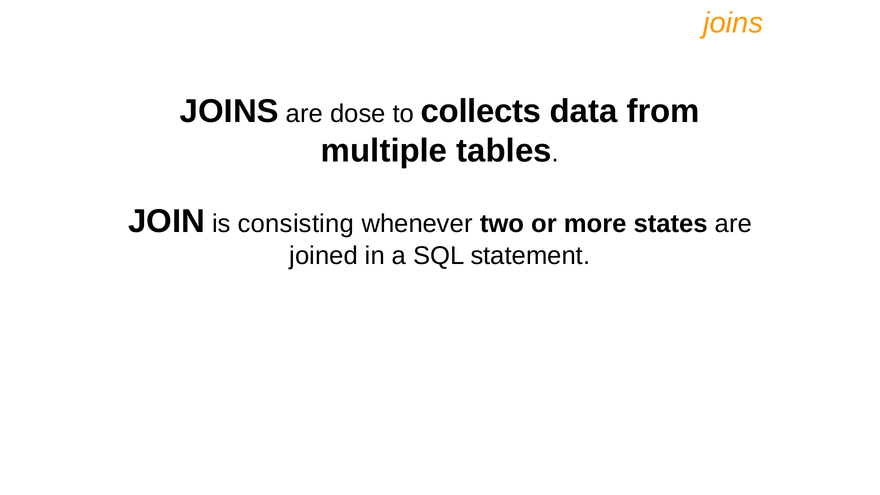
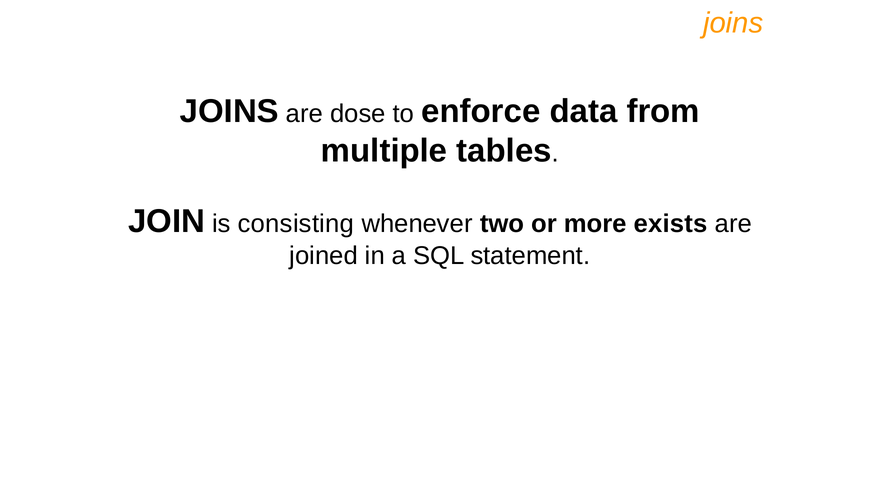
collects: collects -> enforce
states: states -> exists
